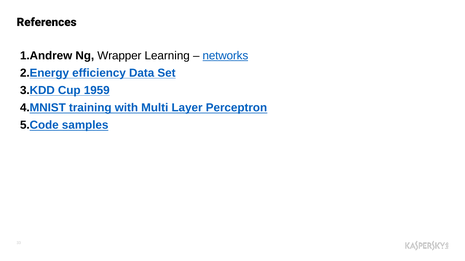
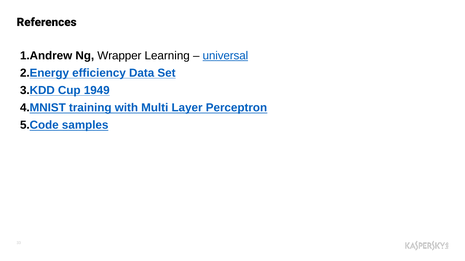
networks: networks -> universal
1959: 1959 -> 1949
